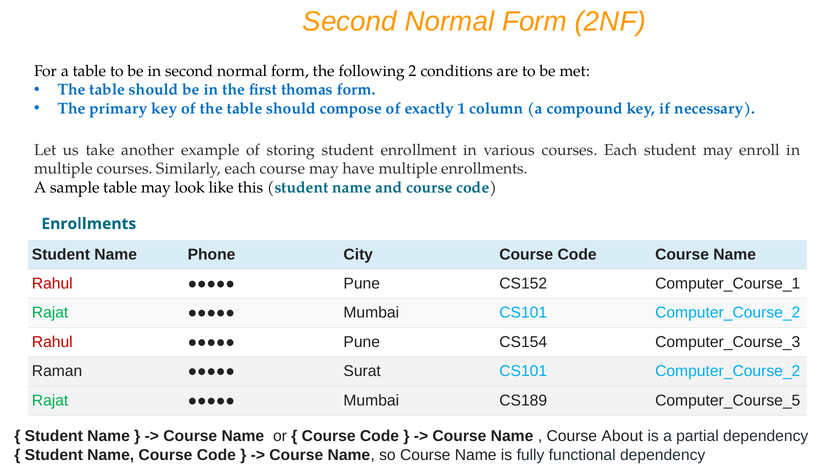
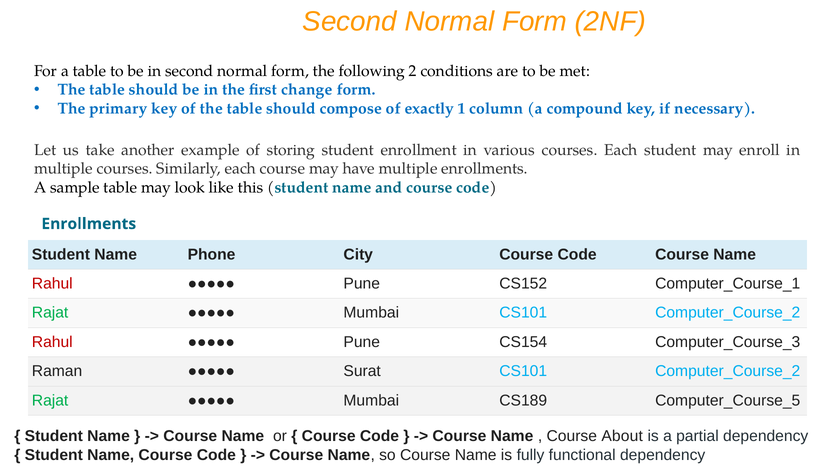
thomas: thomas -> change
